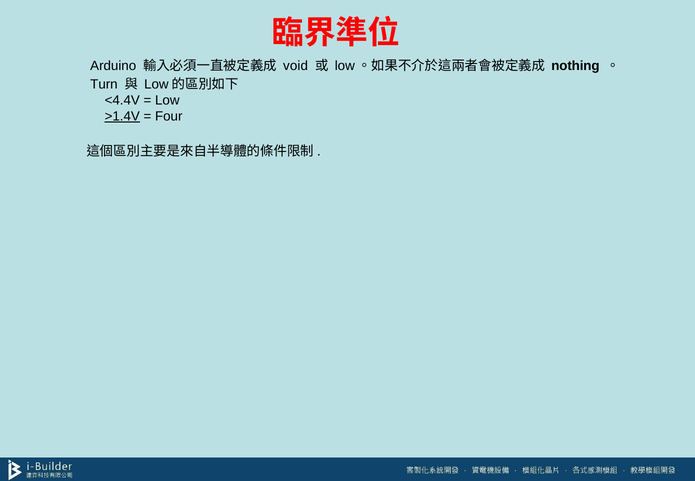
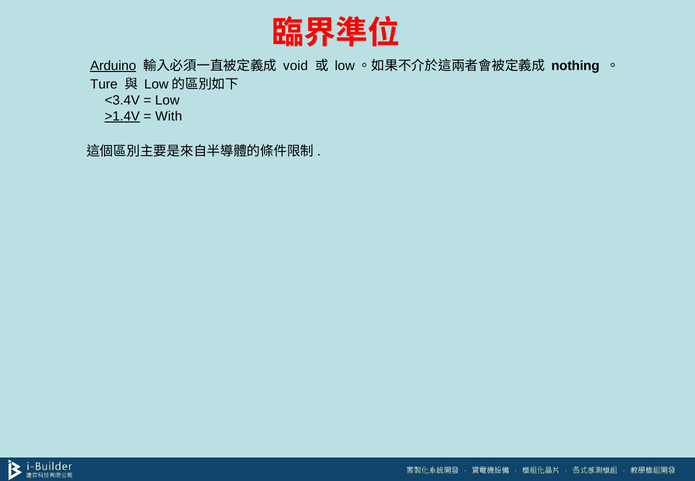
Arduino underline: none -> present
Turn: Turn -> Ture
<4.4V: <4.4V -> <3.4V
Four: Four -> With
